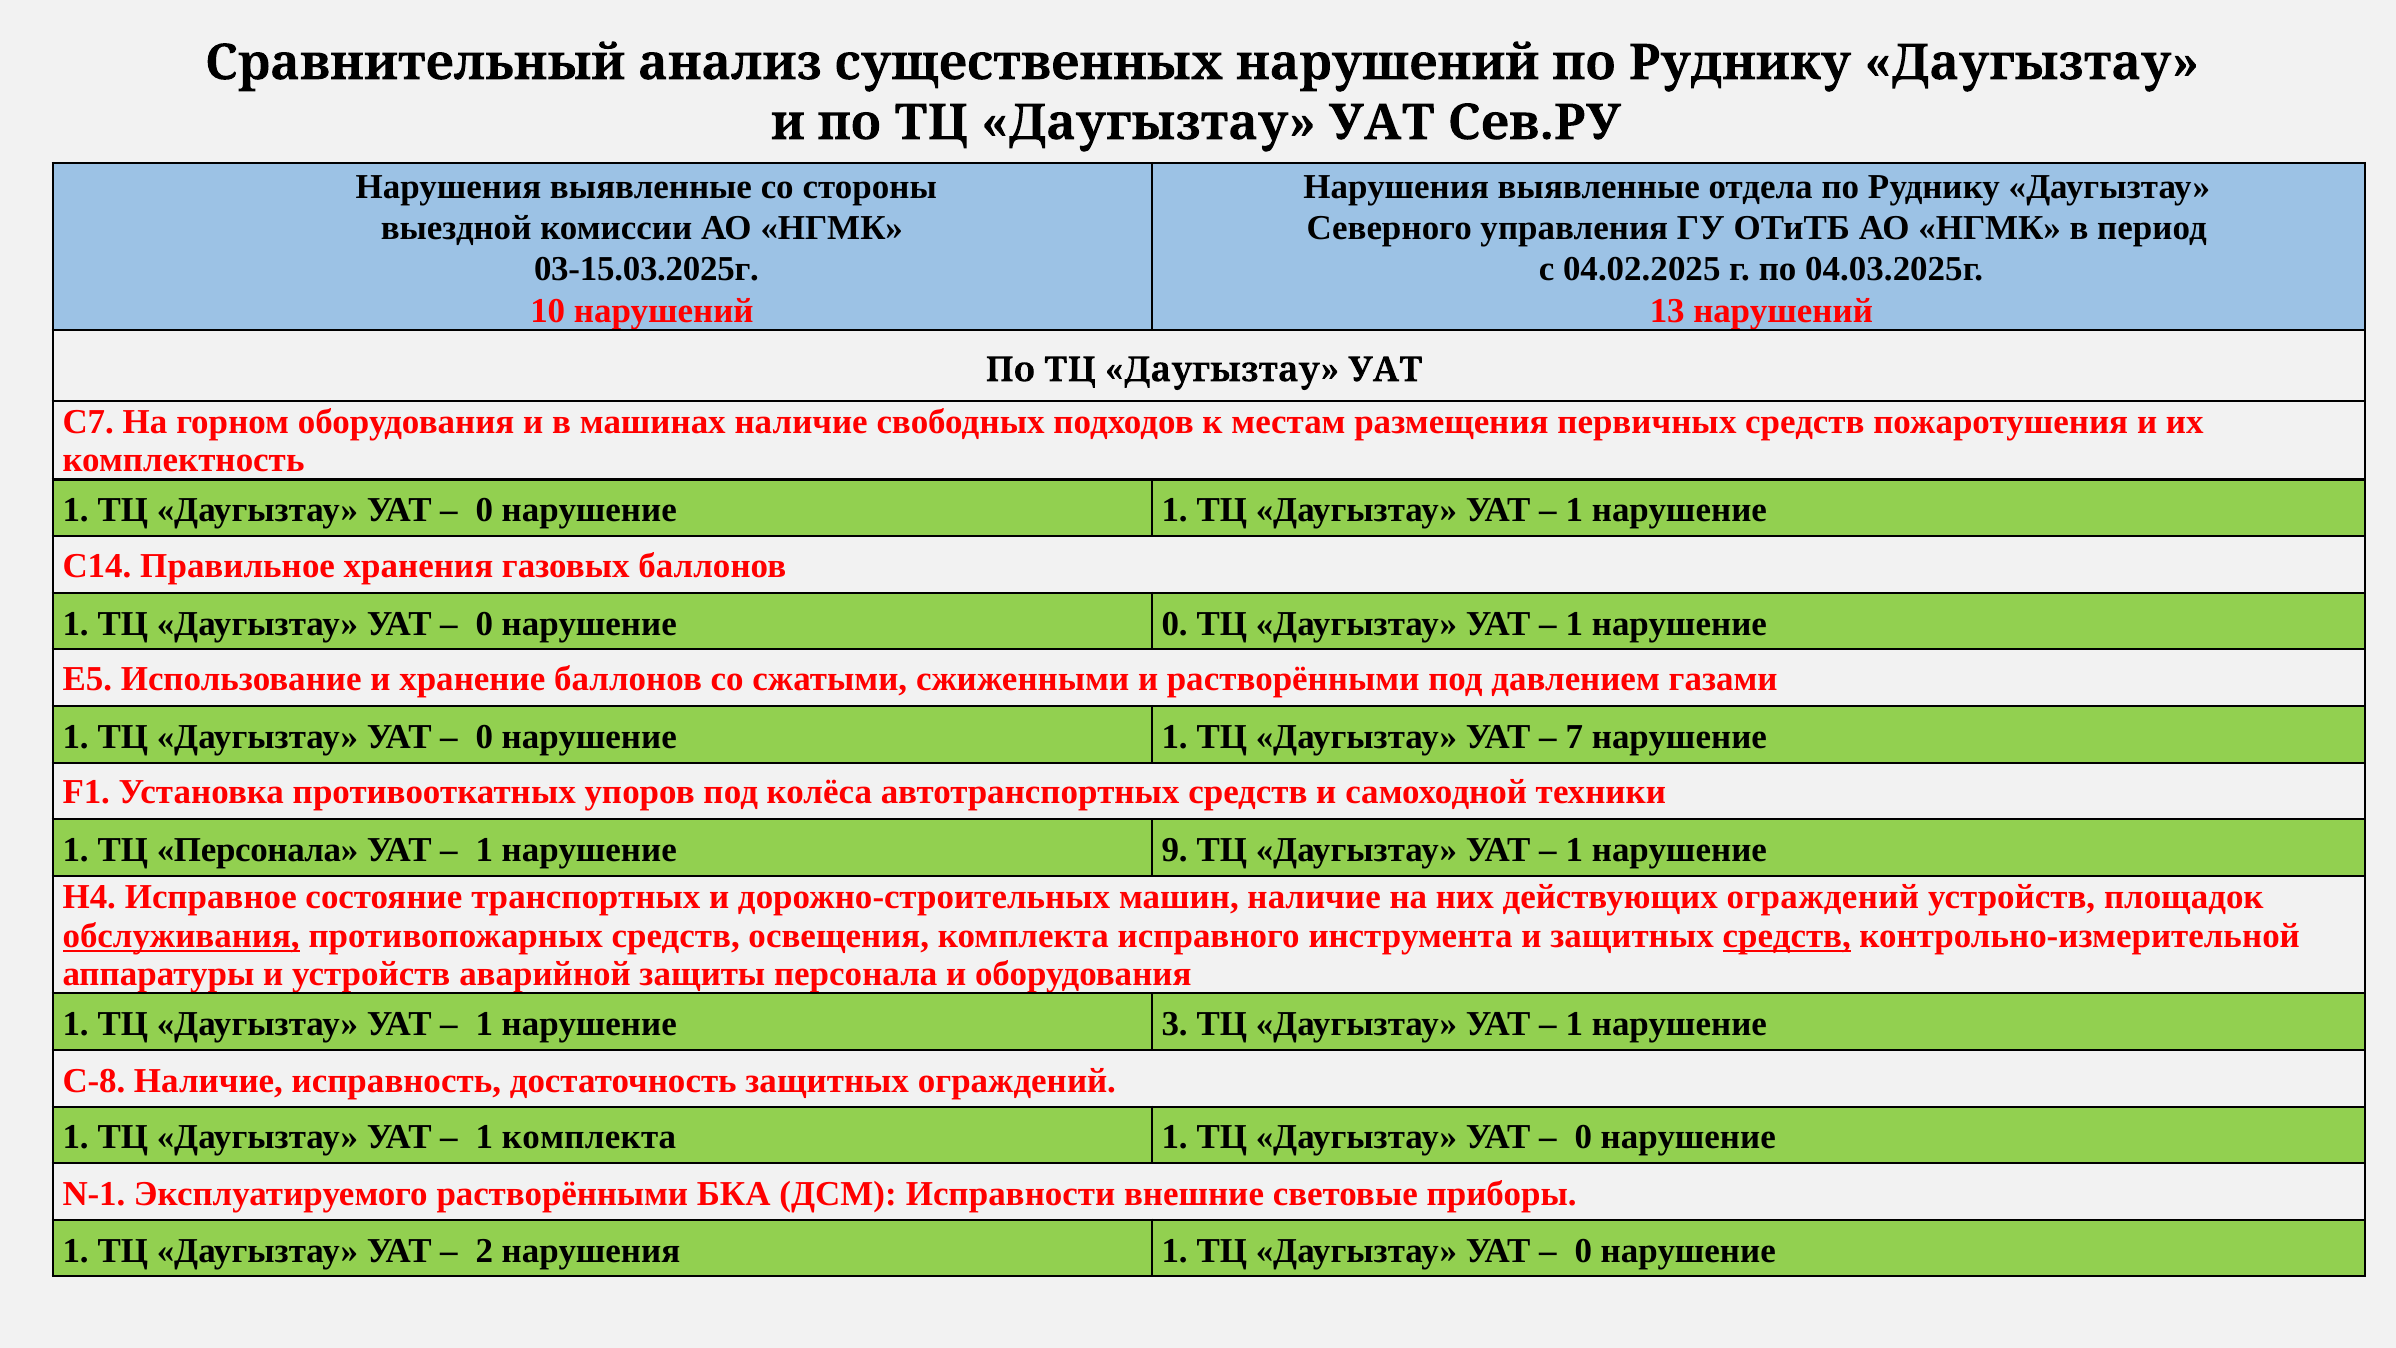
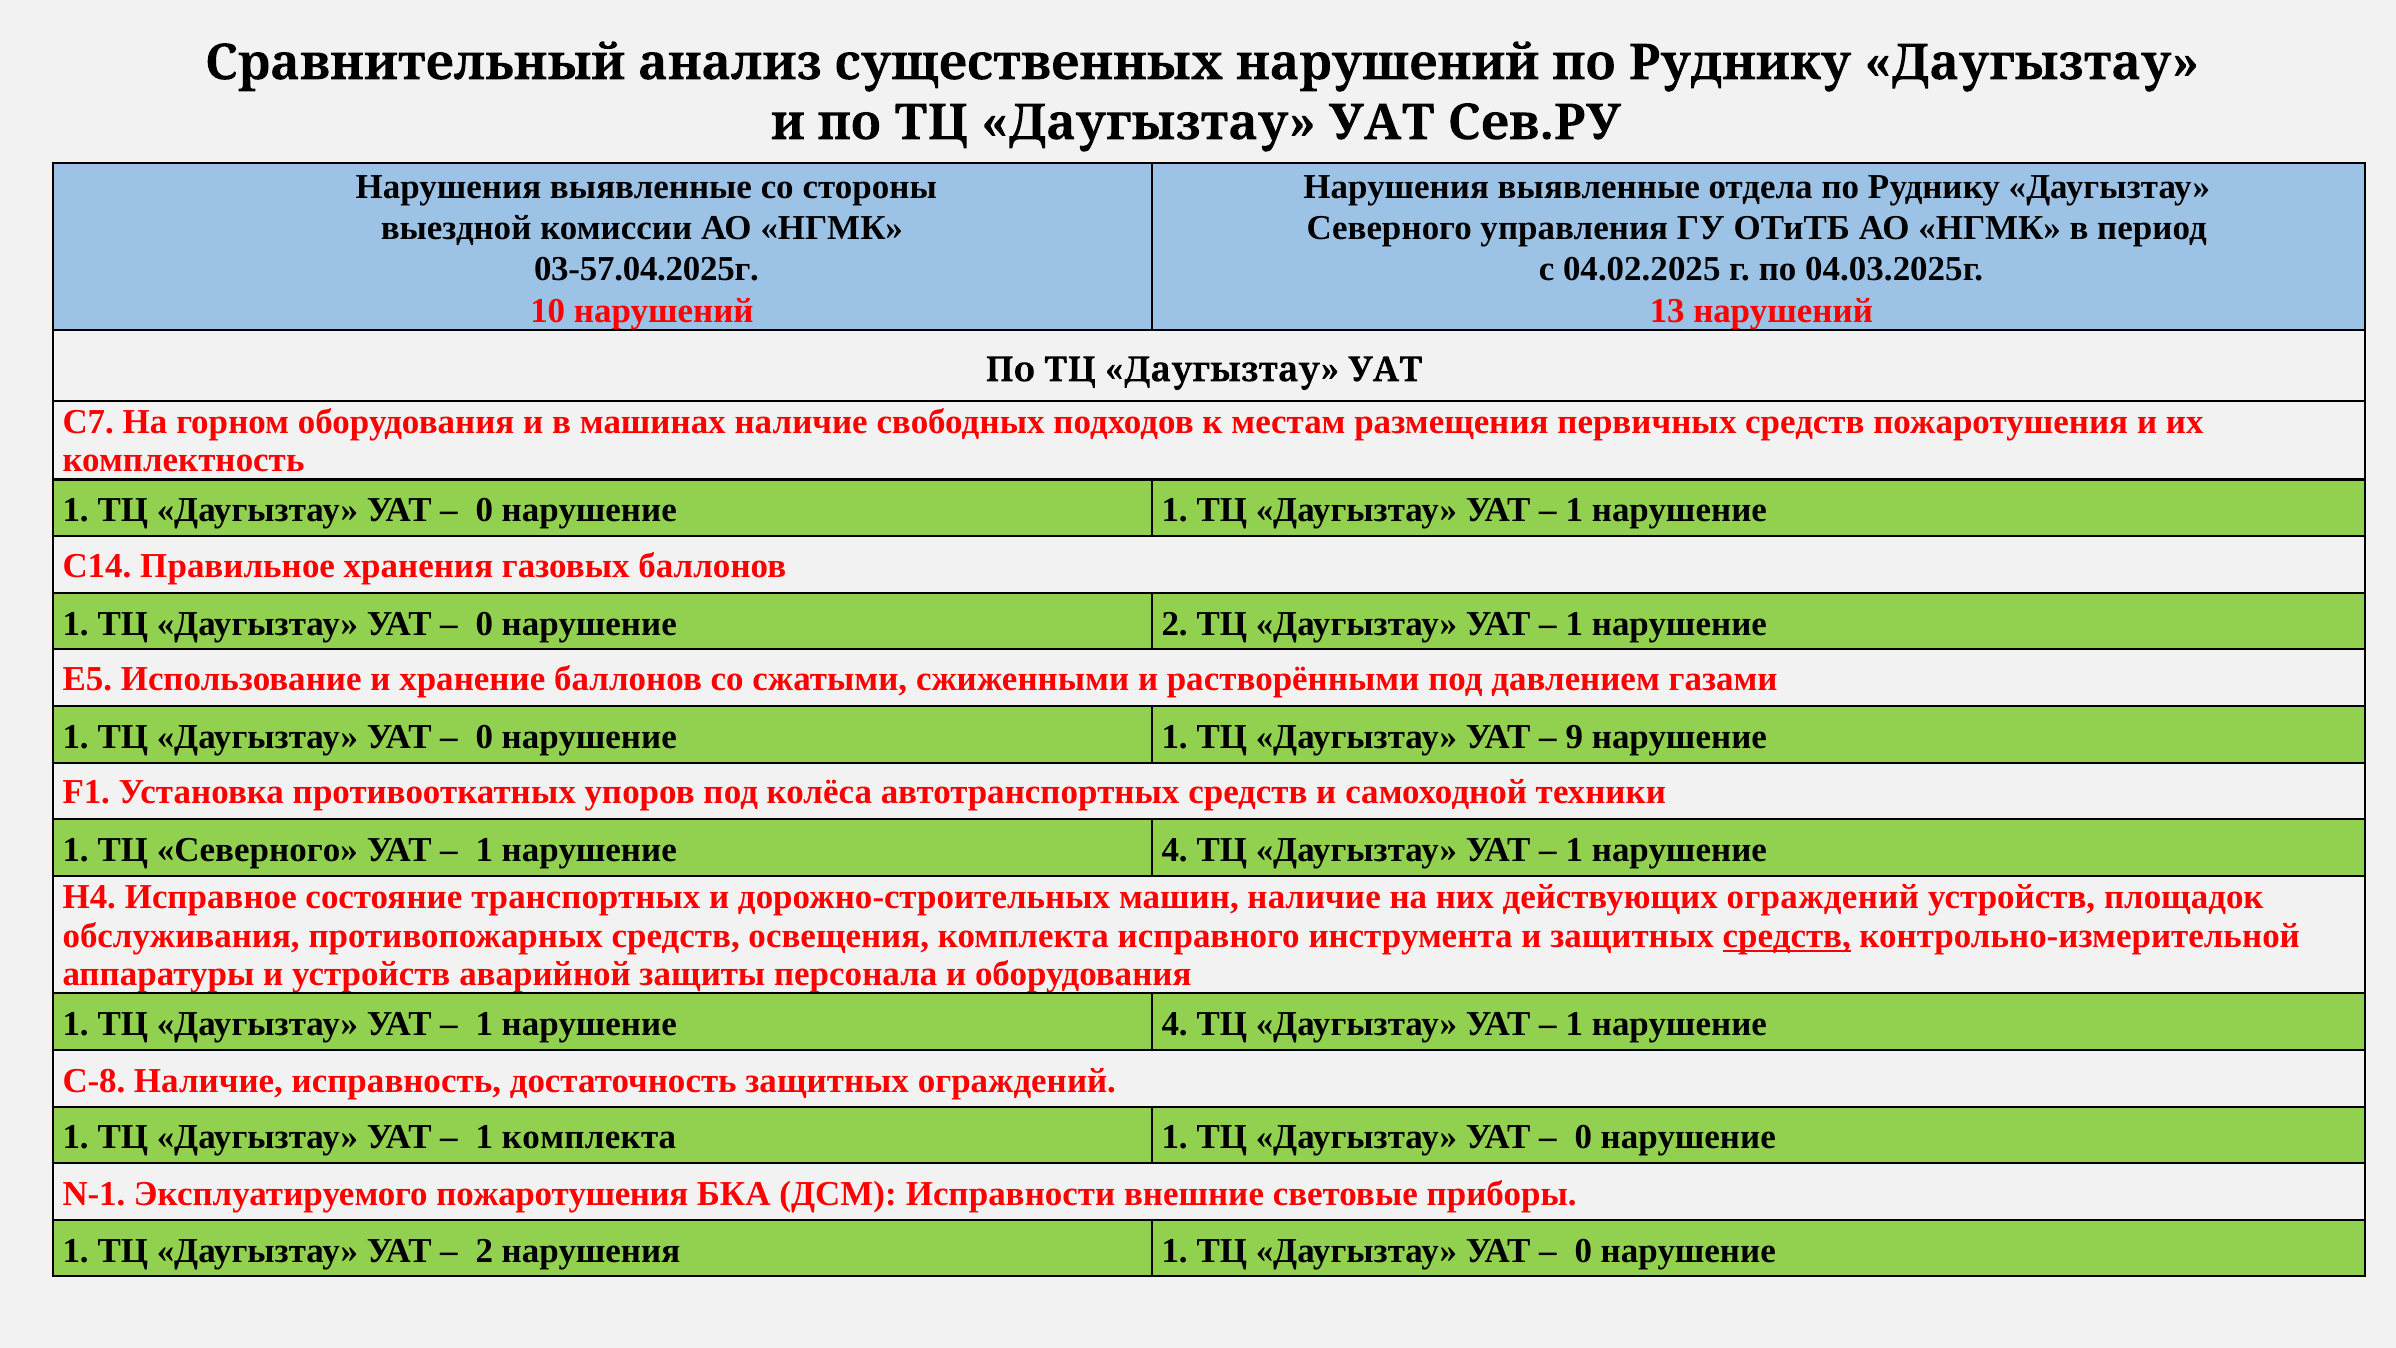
03-15.03.2025г: 03-15.03.2025г -> 03-57.04.2025г
нарушение 0: 0 -> 2
7: 7 -> 9
ТЦ Персонала: Персонала -> Северного
9 at (1175, 850): 9 -> 4
обслуживания underline: present -> none
3 at (1175, 1024): 3 -> 4
Эксплуатируемого растворёнными: растворёнными -> пожаротушения
